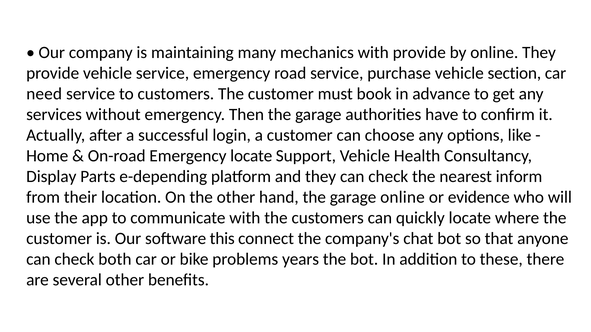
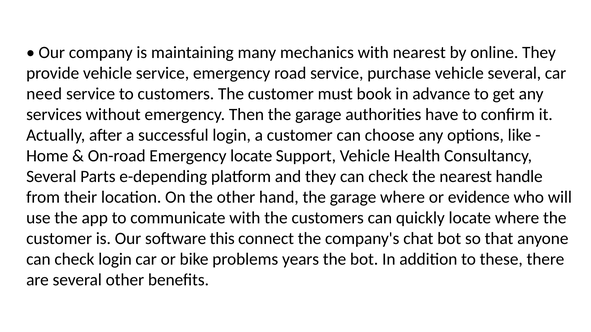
with provide: provide -> nearest
vehicle section: section -> several
Display at (51, 177): Display -> Several
inform: inform -> handle
garage online: online -> where
check both: both -> login
